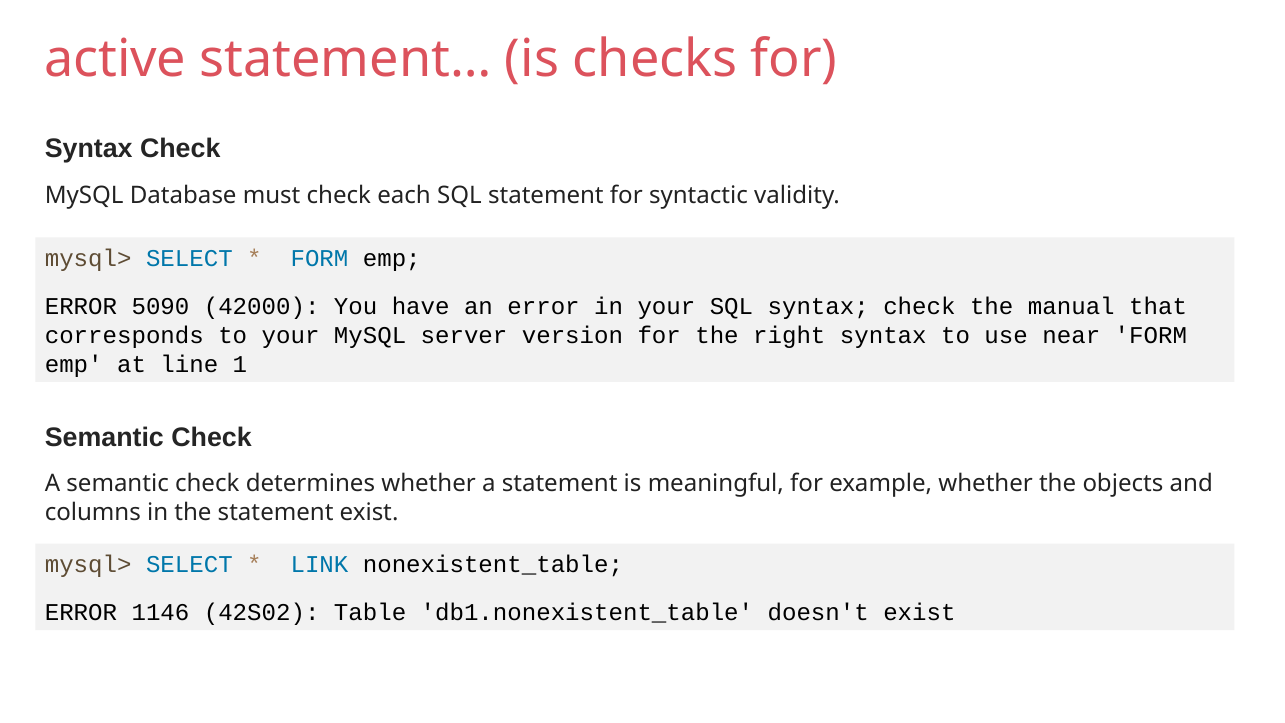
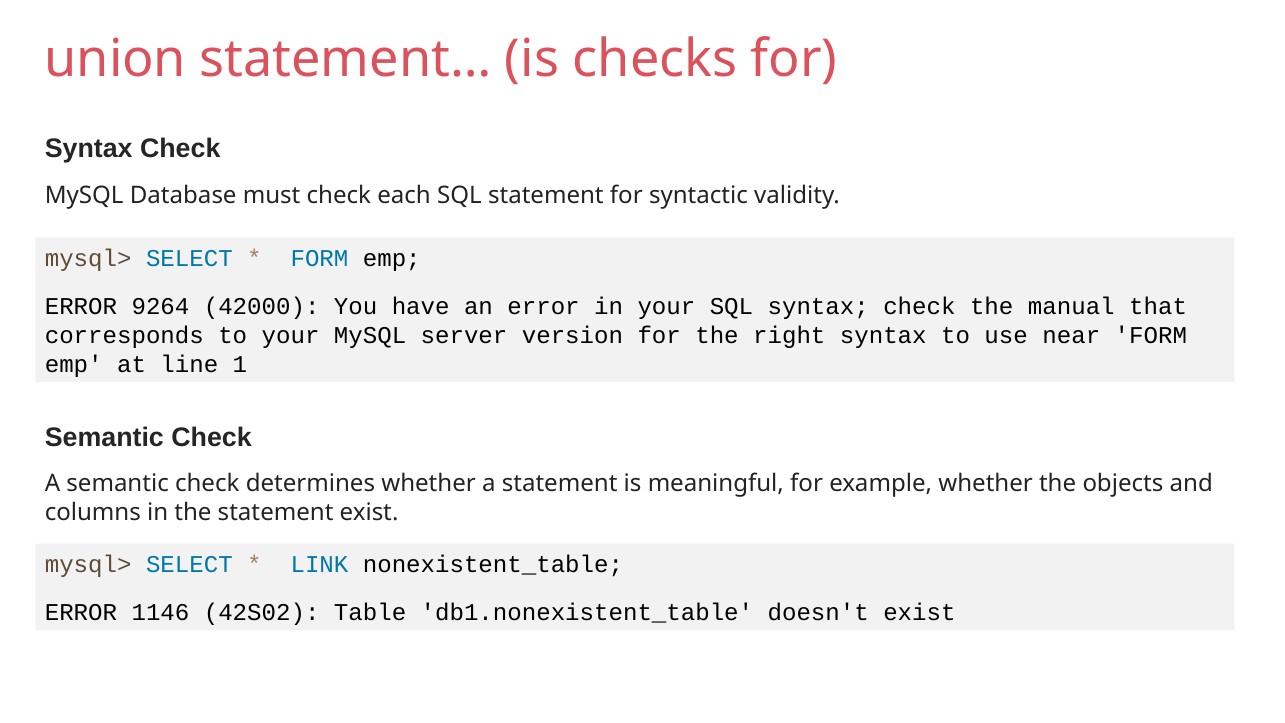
active: active -> union
5090: 5090 -> 9264
